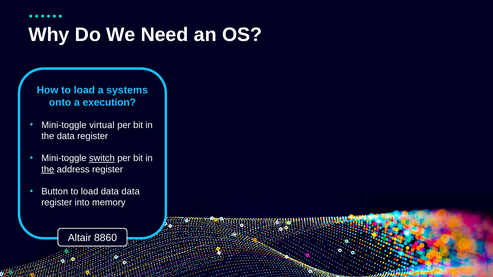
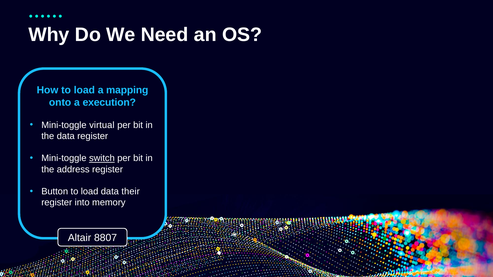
systems: systems -> mapping
the at (48, 170) underline: present -> none
data data: data -> their
8860: 8860 -> 8807
